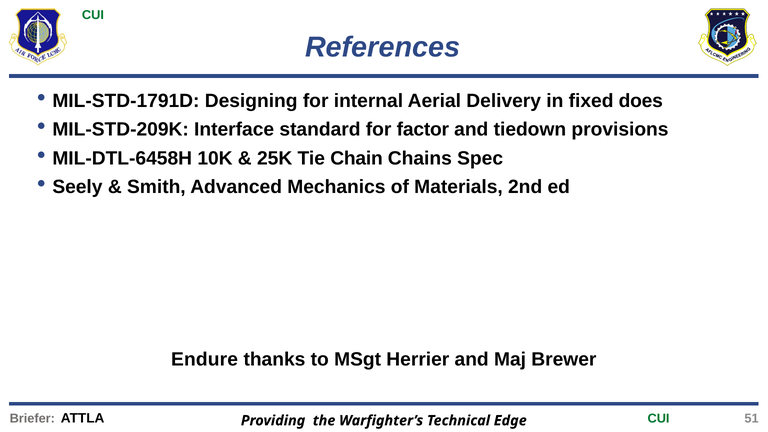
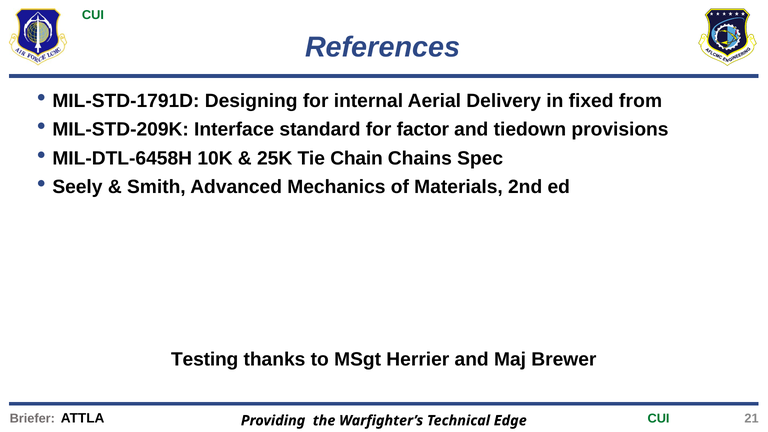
does: does -> from
Endure: Endure -> Testing
51: 51 -> 21
